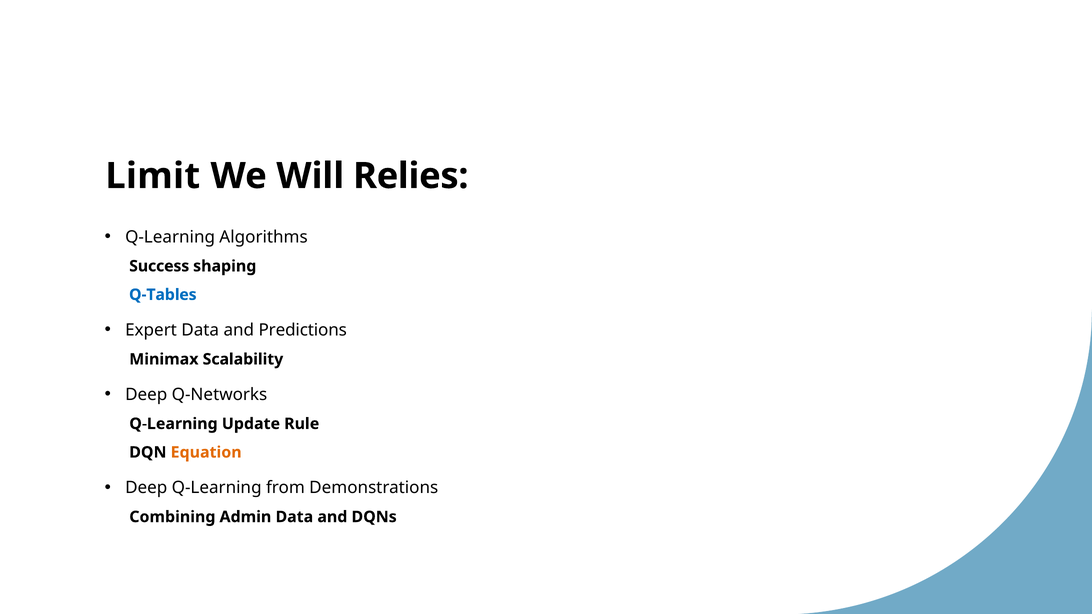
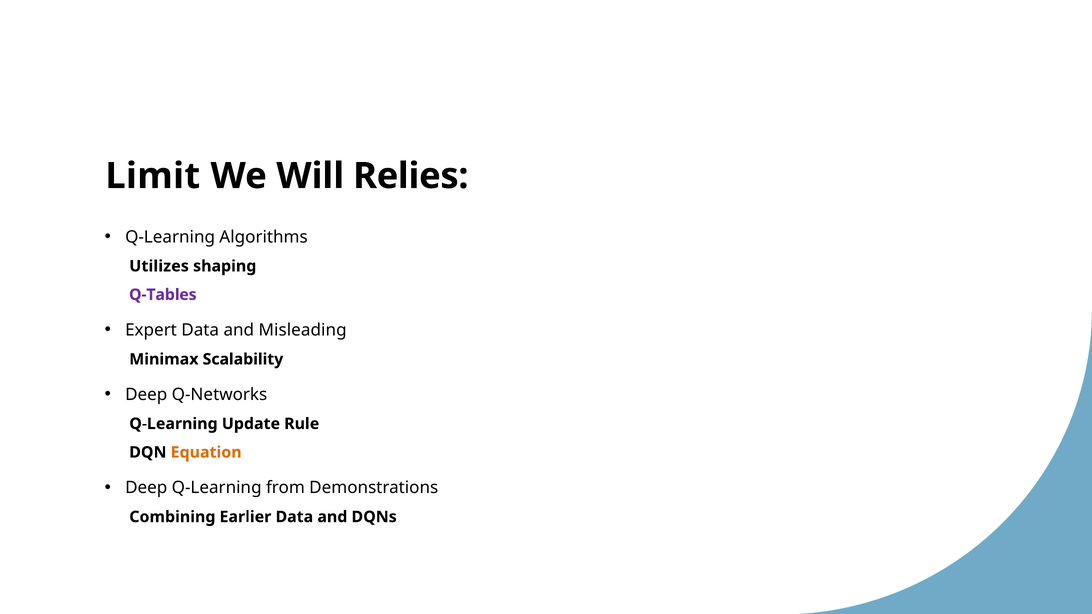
Success: Success -> Utilizes
Q-Tables colour: blue -> purple
Predictions: Predictions -> Misleading
Admin: Admin -> Earlier
